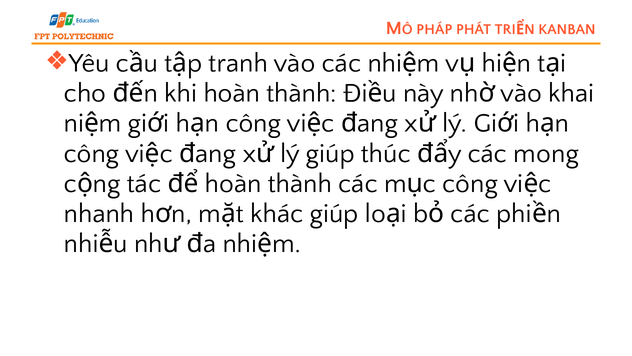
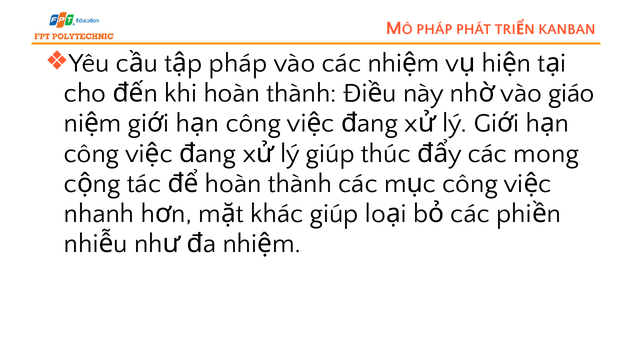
tranh at (238, 63): tranh -> pháp
khai: khai -> giáo
